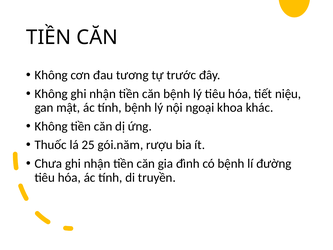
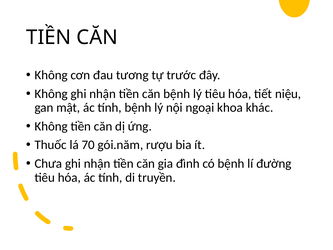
25: 25 -> 70
